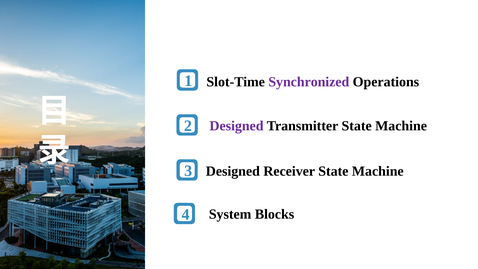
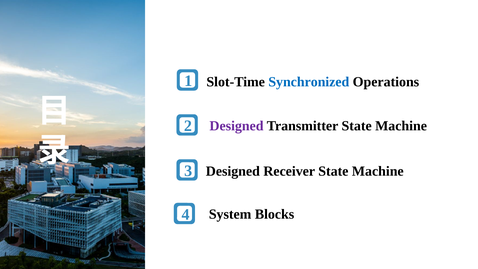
Synchronized colour: purple -> blue
